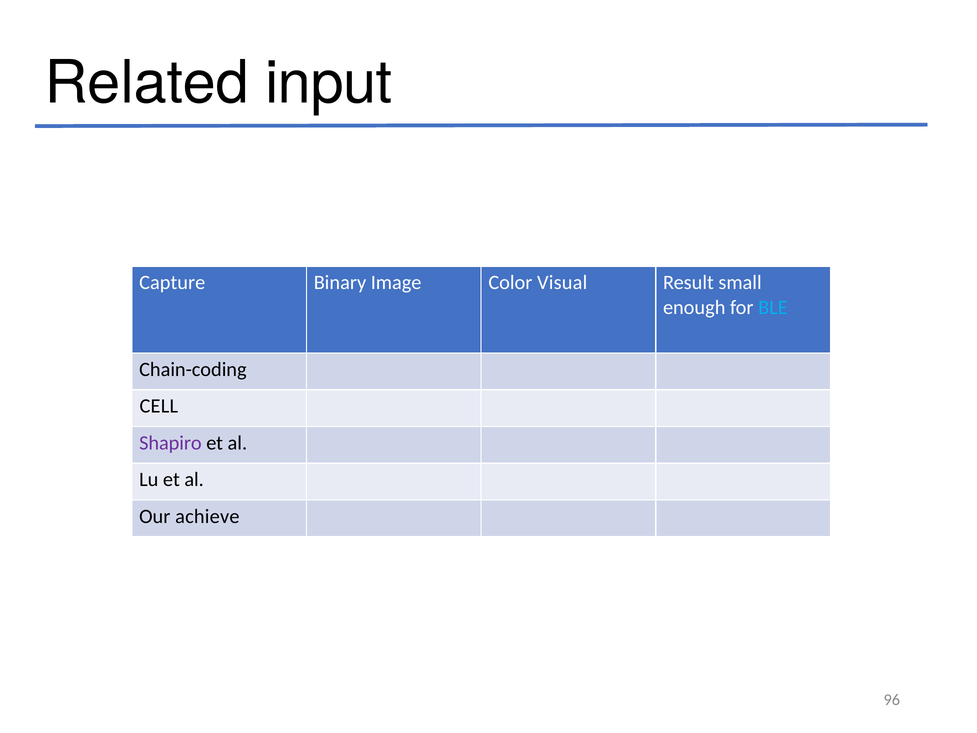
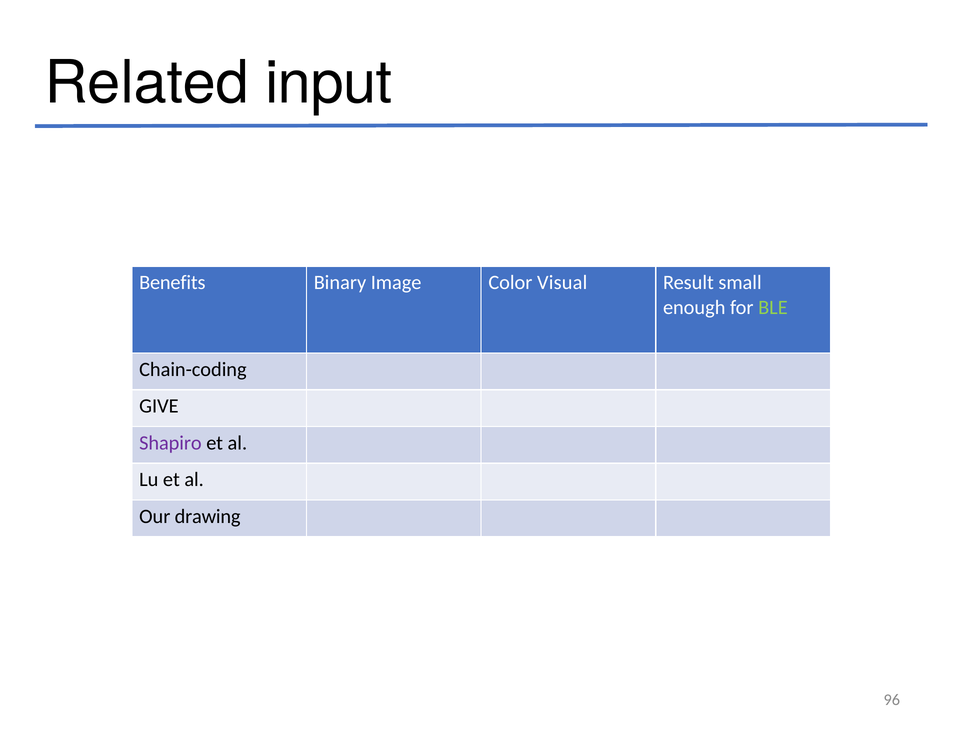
Capture: Capture -> Benefits
BLE colour: light blue -> light green
CELL: CELL -> GIVE
achieve: achieve -> drawing
